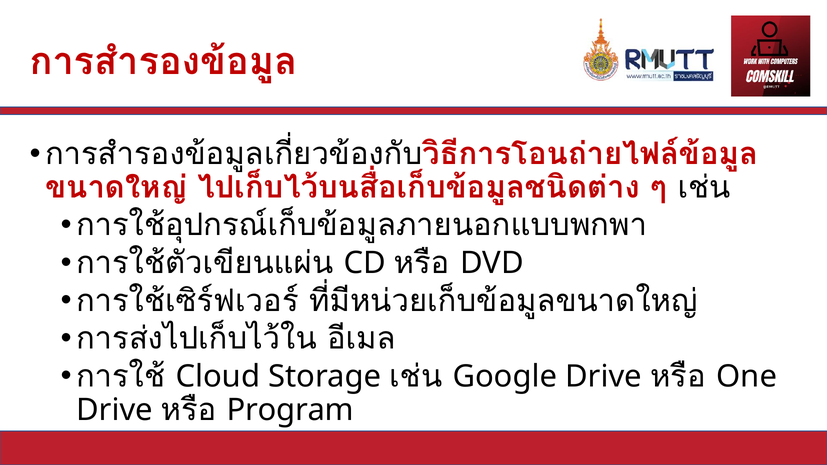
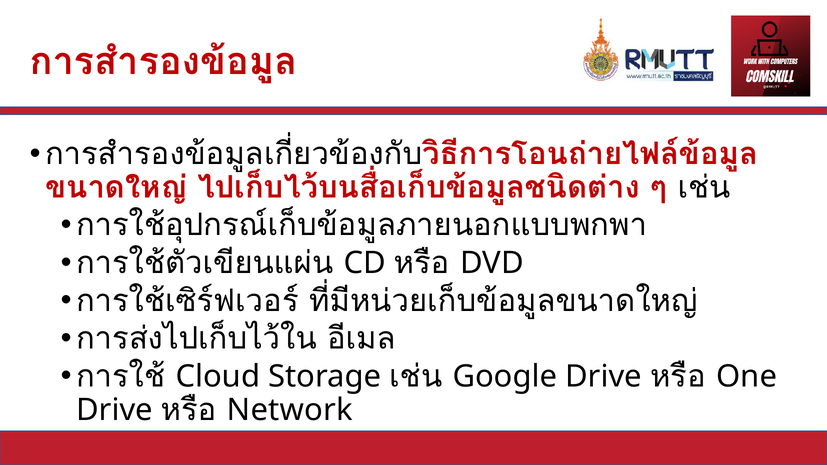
Program: Program -> Network
